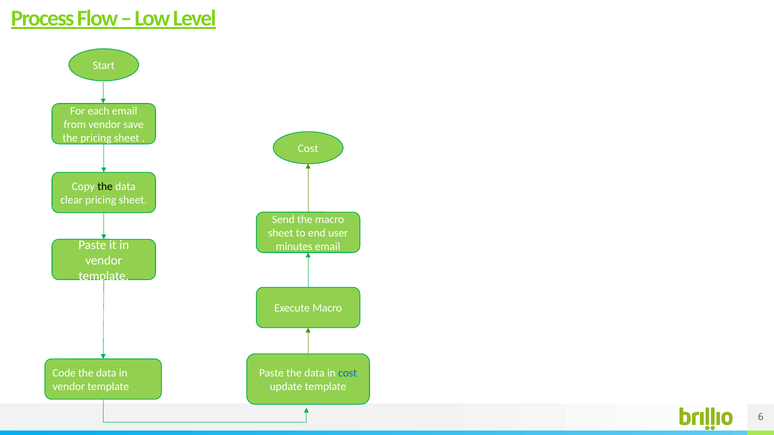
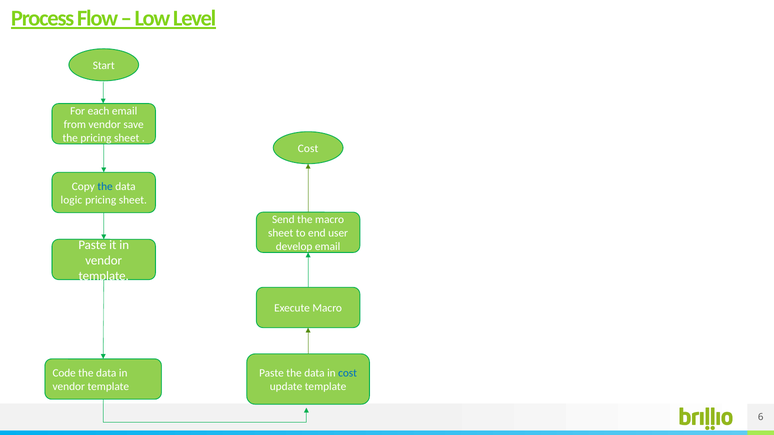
the at (105, 187) colour: black -> blue
clear: clear -> logic
minutes: minutes -> develop
